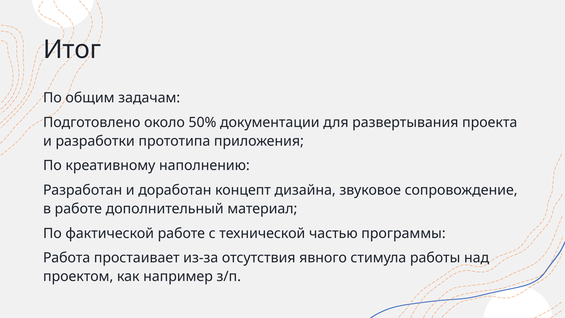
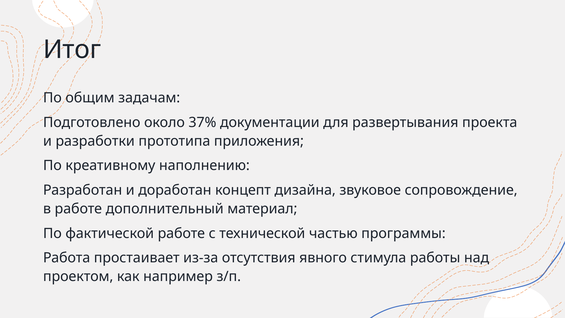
50%: 50% -> 37%
